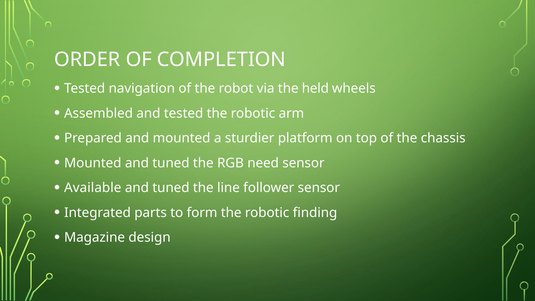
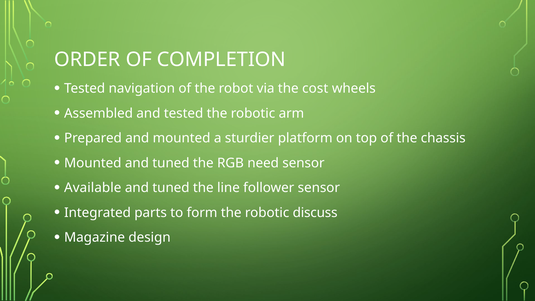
held: held -> cost
finding: finding -> discuss
